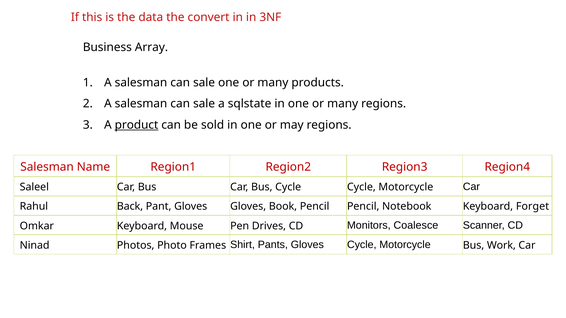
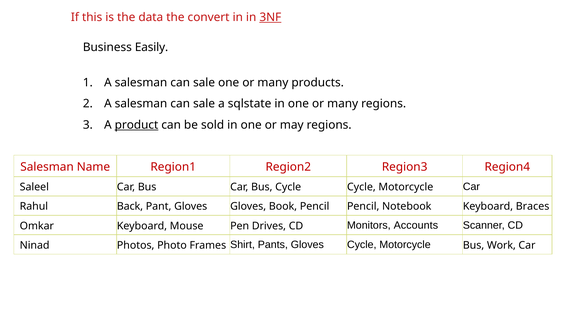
3NF underline: none -> present
Array: Array -> Easily
Forget: Forget -> Braces
Coalesce: Coalesce -> Accounts
